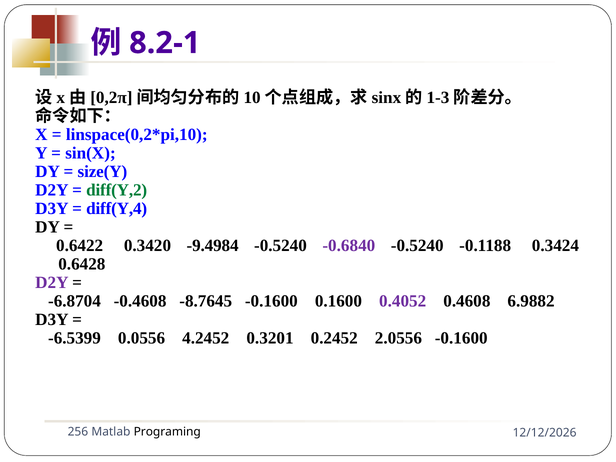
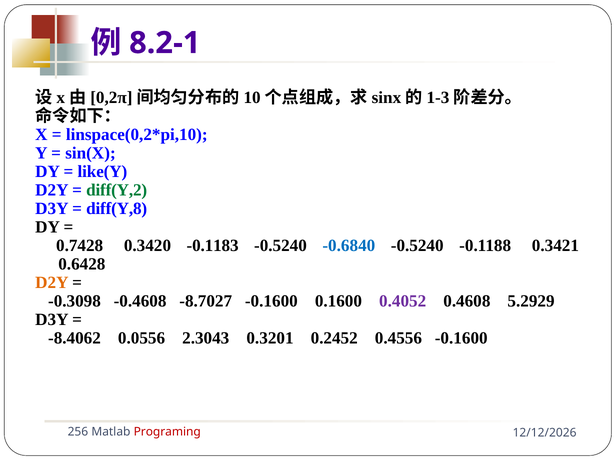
size(Y: size(Y -> like(Y
diff(Y,4: diff(Y,4 -> diff(Y,8
0.6422: 0.6422 -> 0.7428
-9.4984: -9.4984 -> -0.1183
-0.6840 colour: purple -> blue
0.3424: 0.3424 -> 0.3421
D2Y at (52, 282) colour: purple -> orange
-6.8704: -6.8704 -> -0.3098
-8.7645: -8.7645 -> -8.7027
6.9882: 6.9882 -> 5.2929
-6.5399: -6.5399 -> -8.4062
4.2452: 4.2452 -> 2.3043
2.0556: 2.0556 -> 0.4556
Programing colour: black -> red
